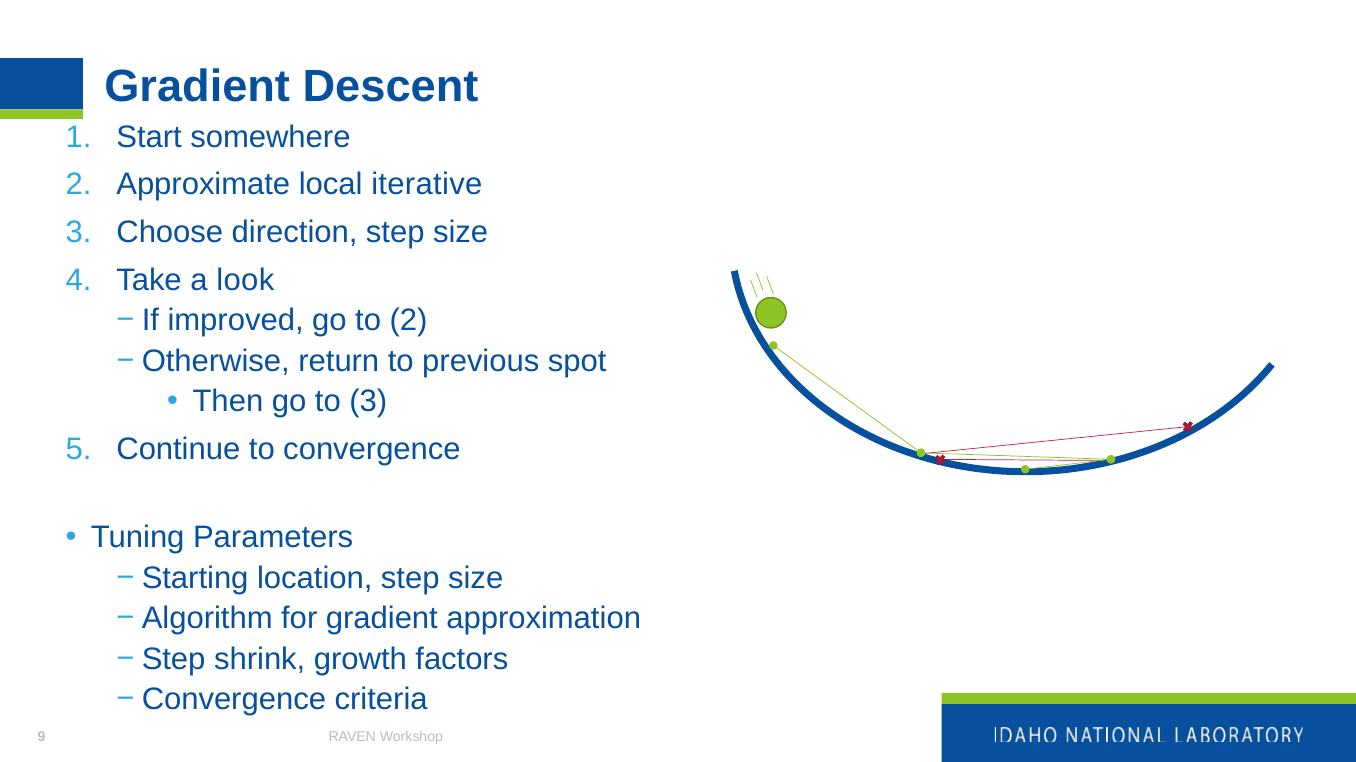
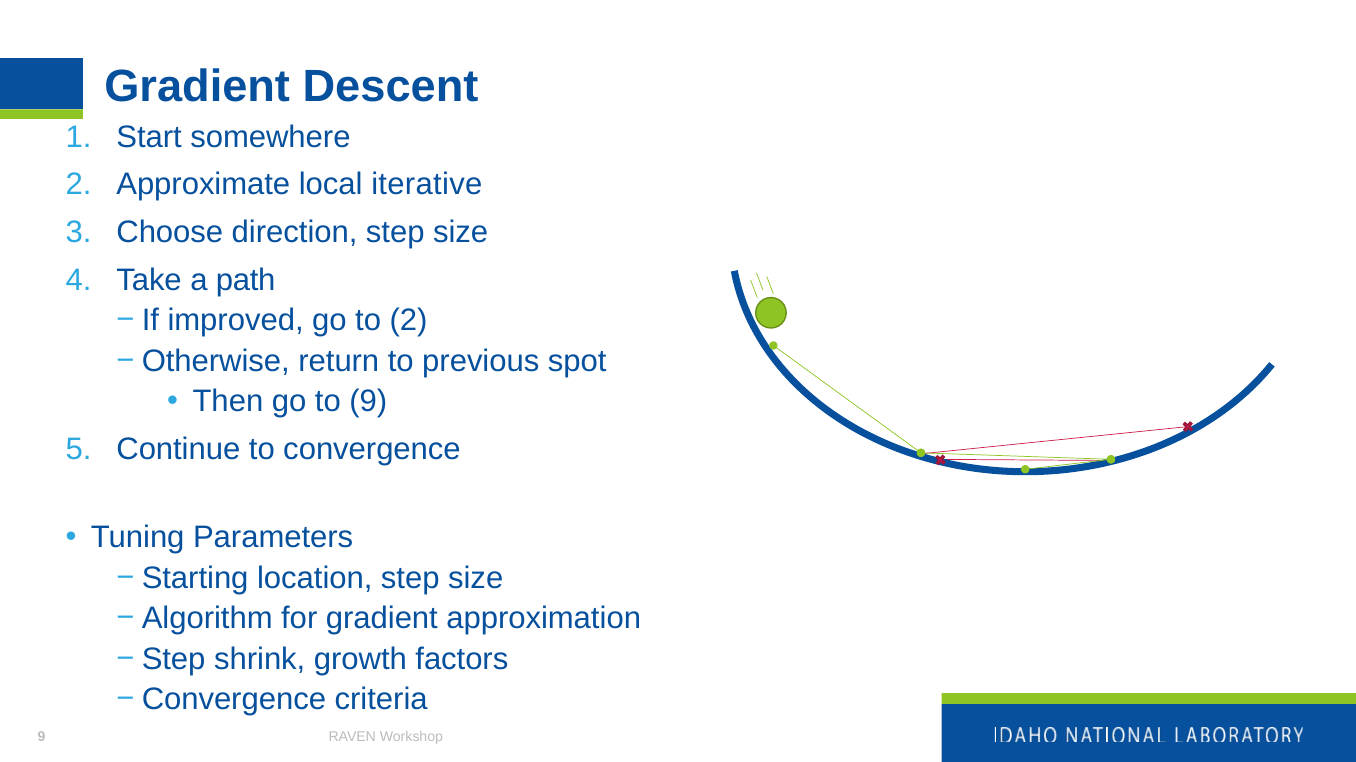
look: look -> path
to 3: 3 -> 9
